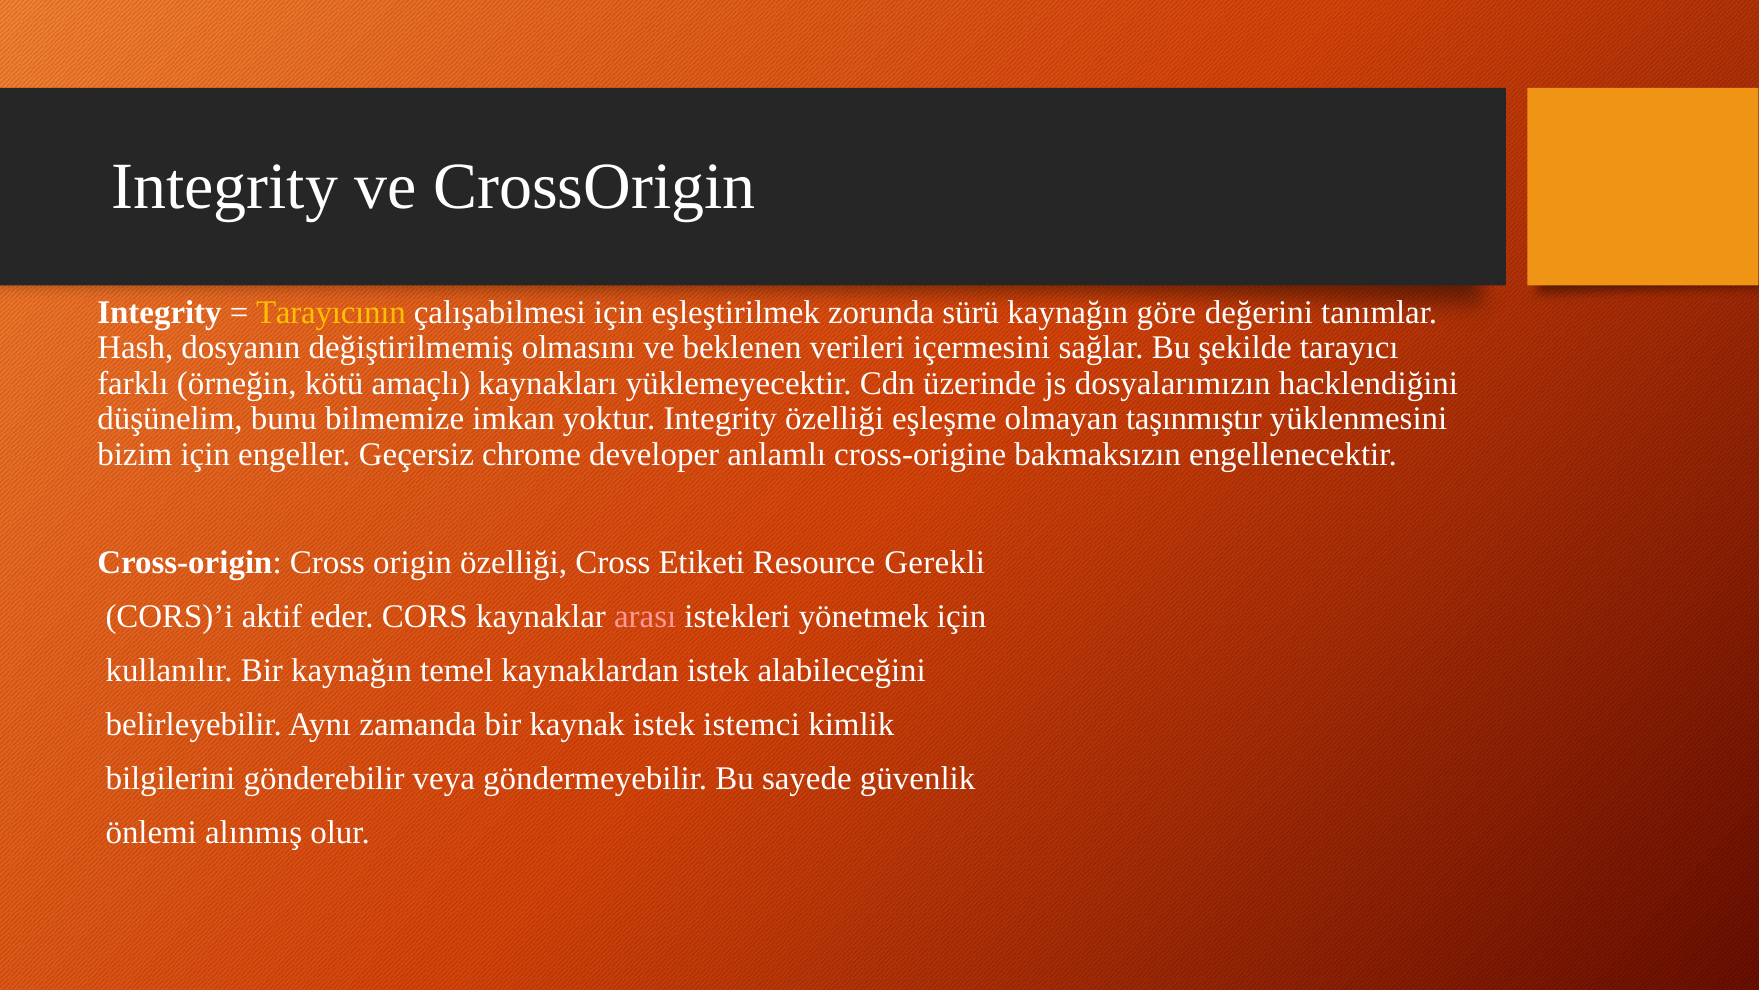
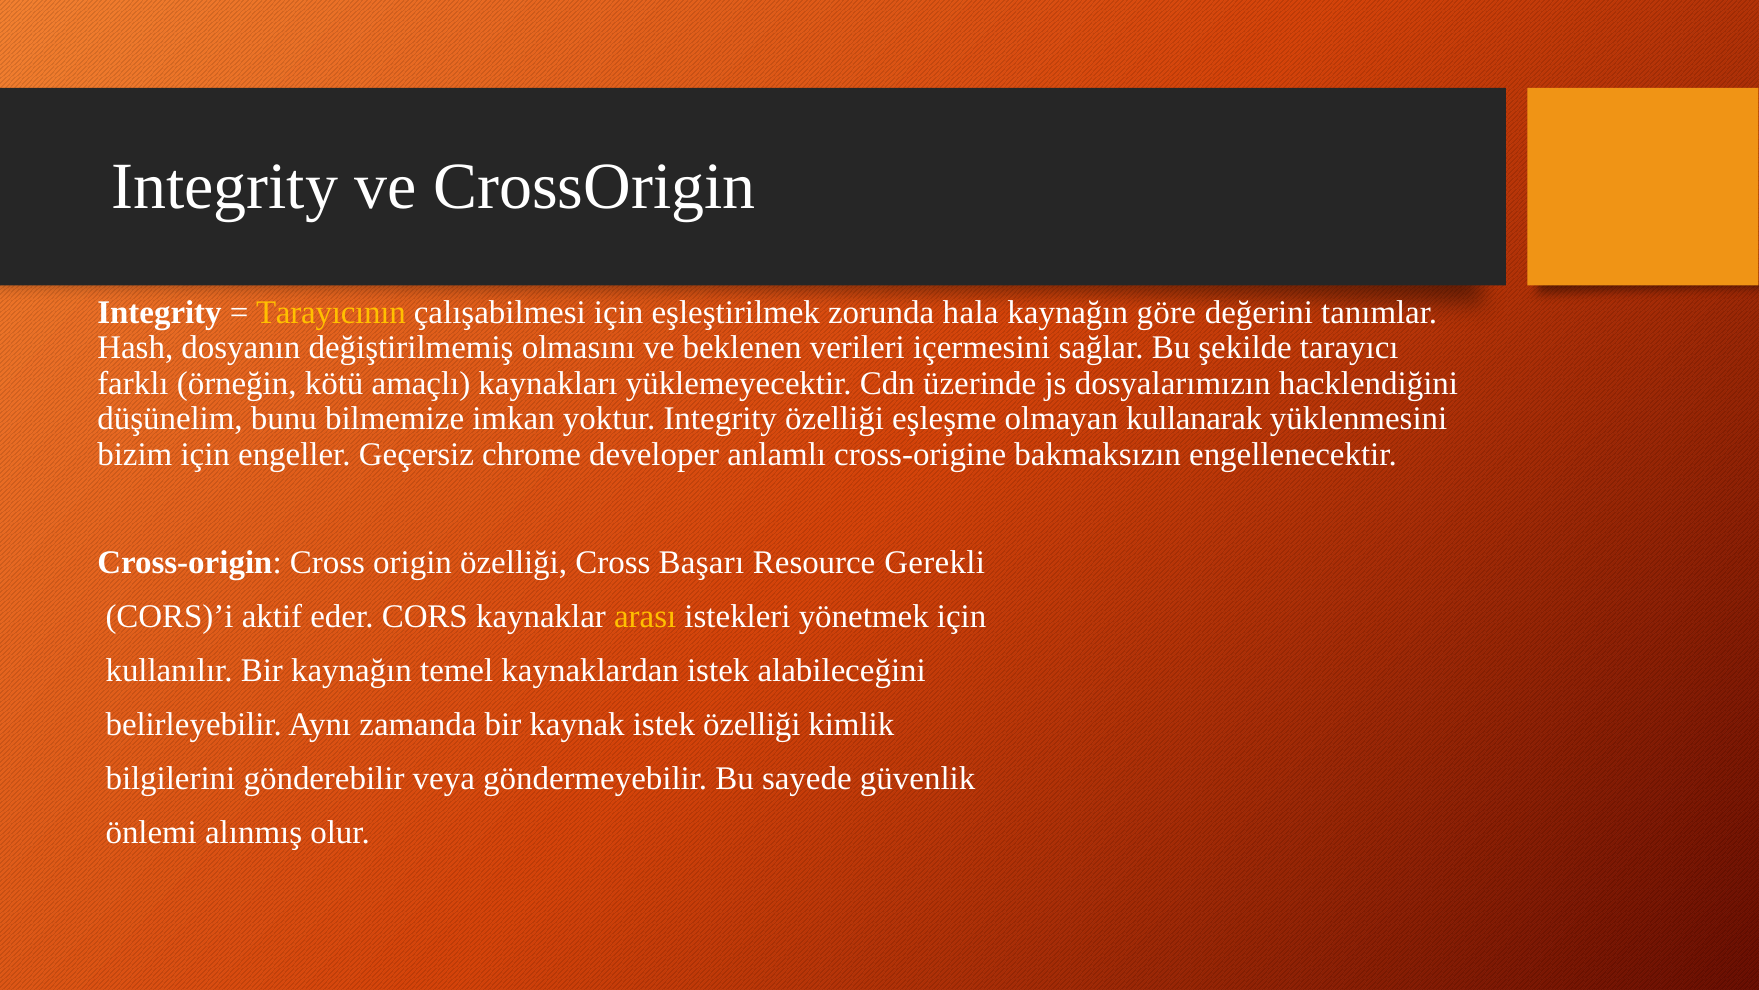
sürü: sürü -> hala
taşınmıştır: taşınmıştır -> kullanarak
Etiketi: Etiketi -> Başarı
arası colour: pink -> yellow
istek istemci: istemci -> özelliği
